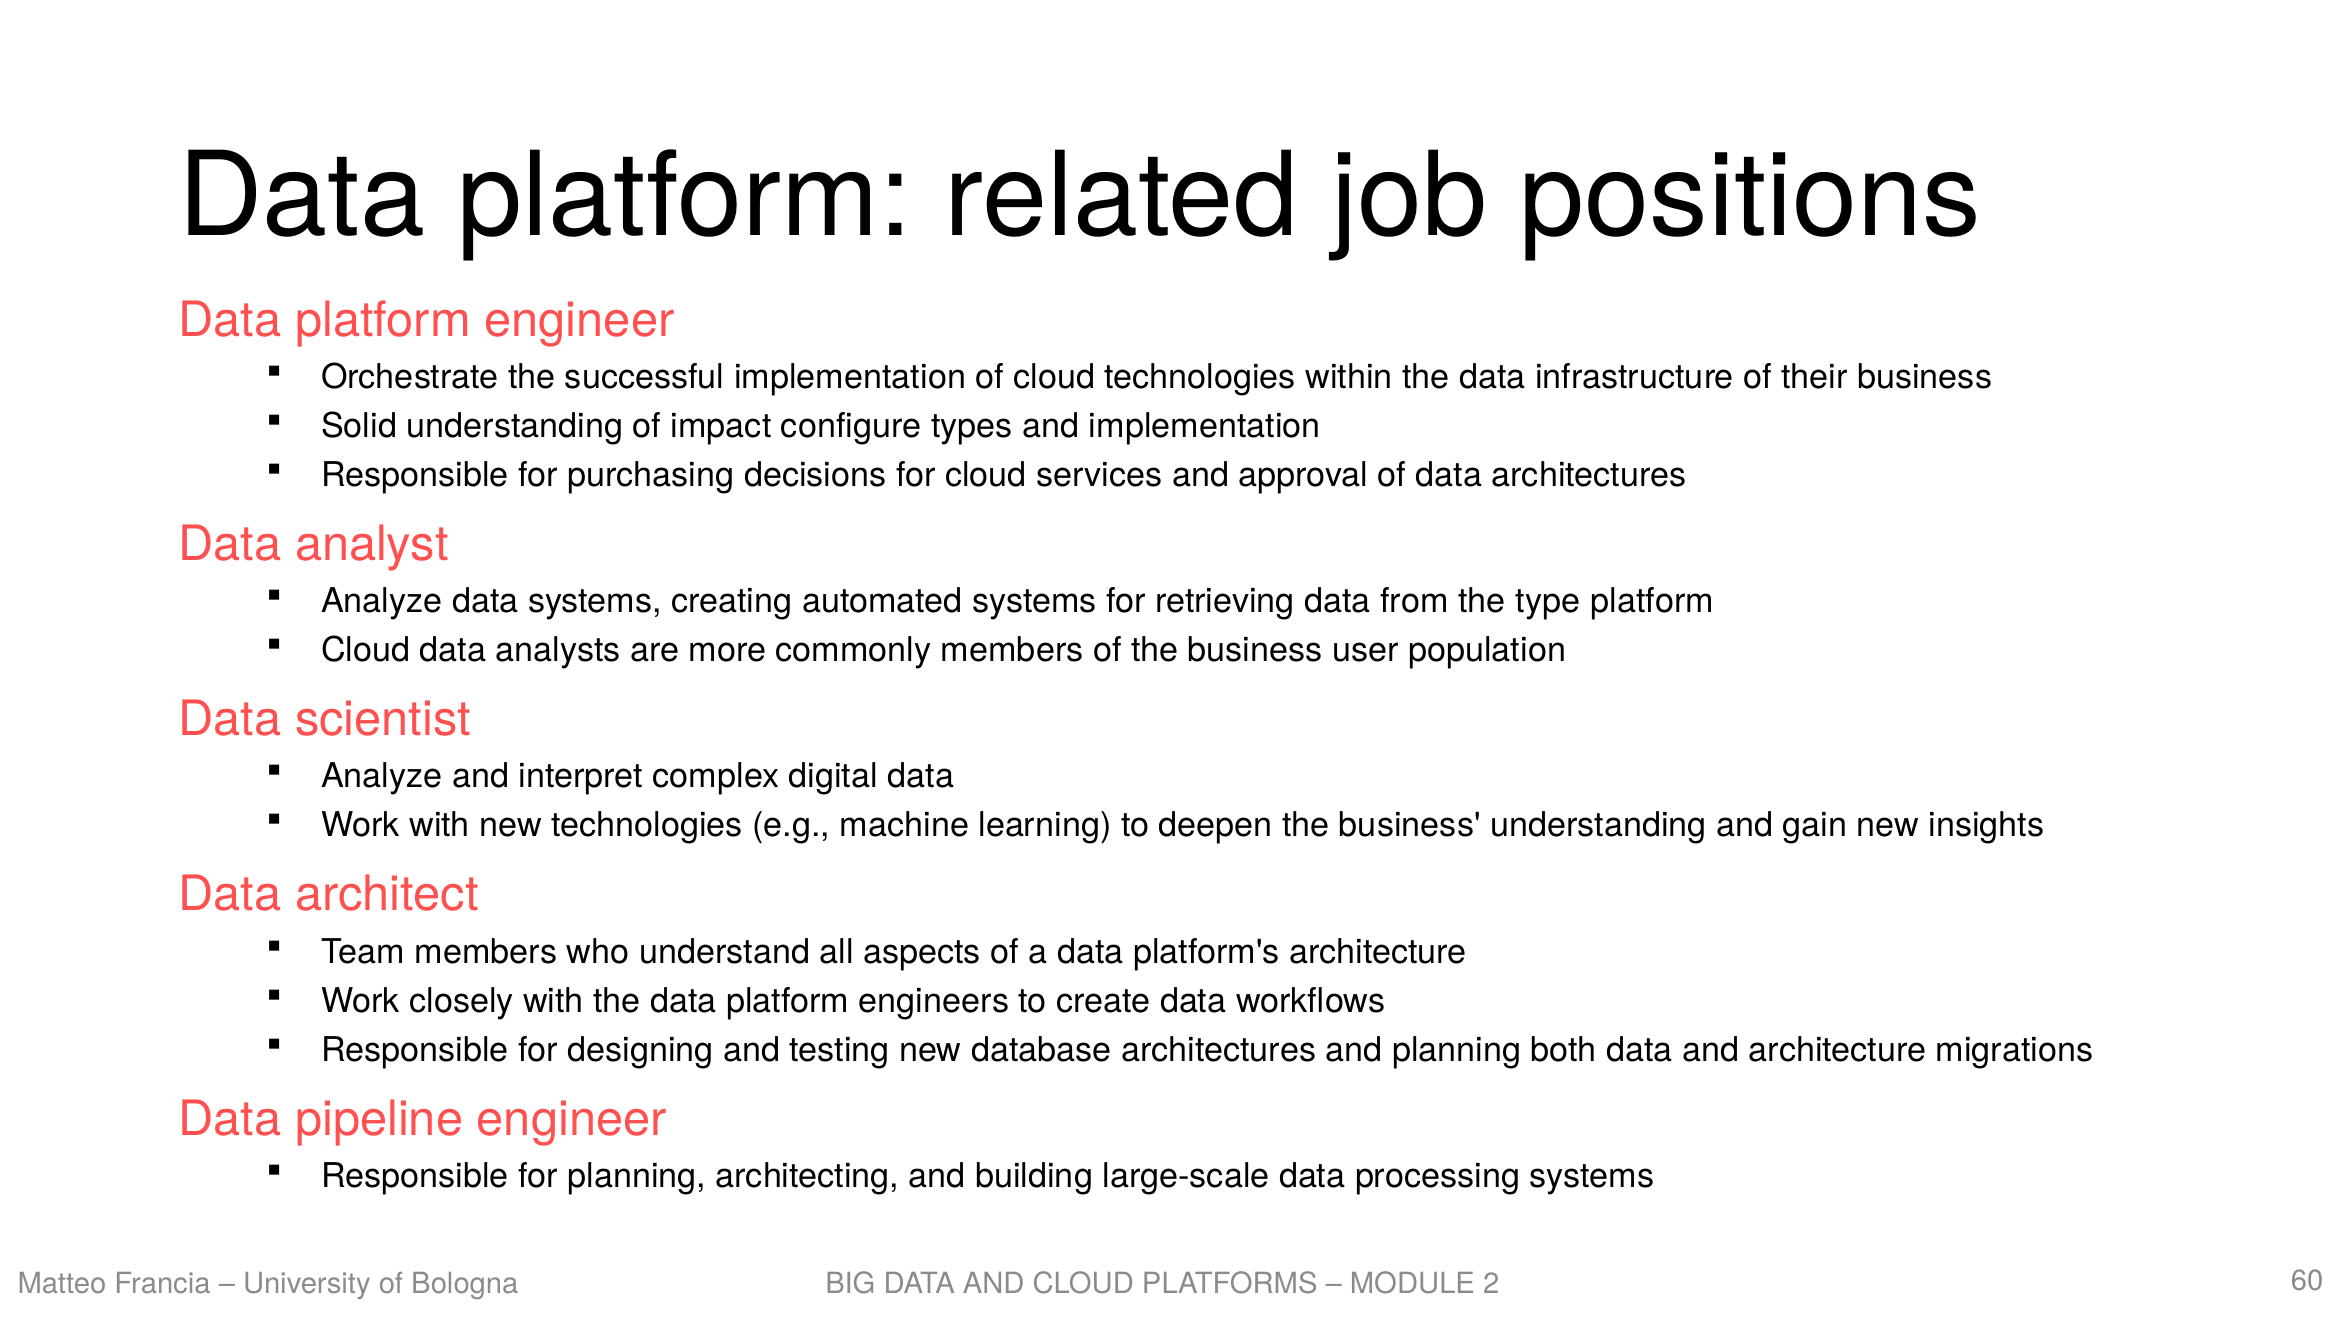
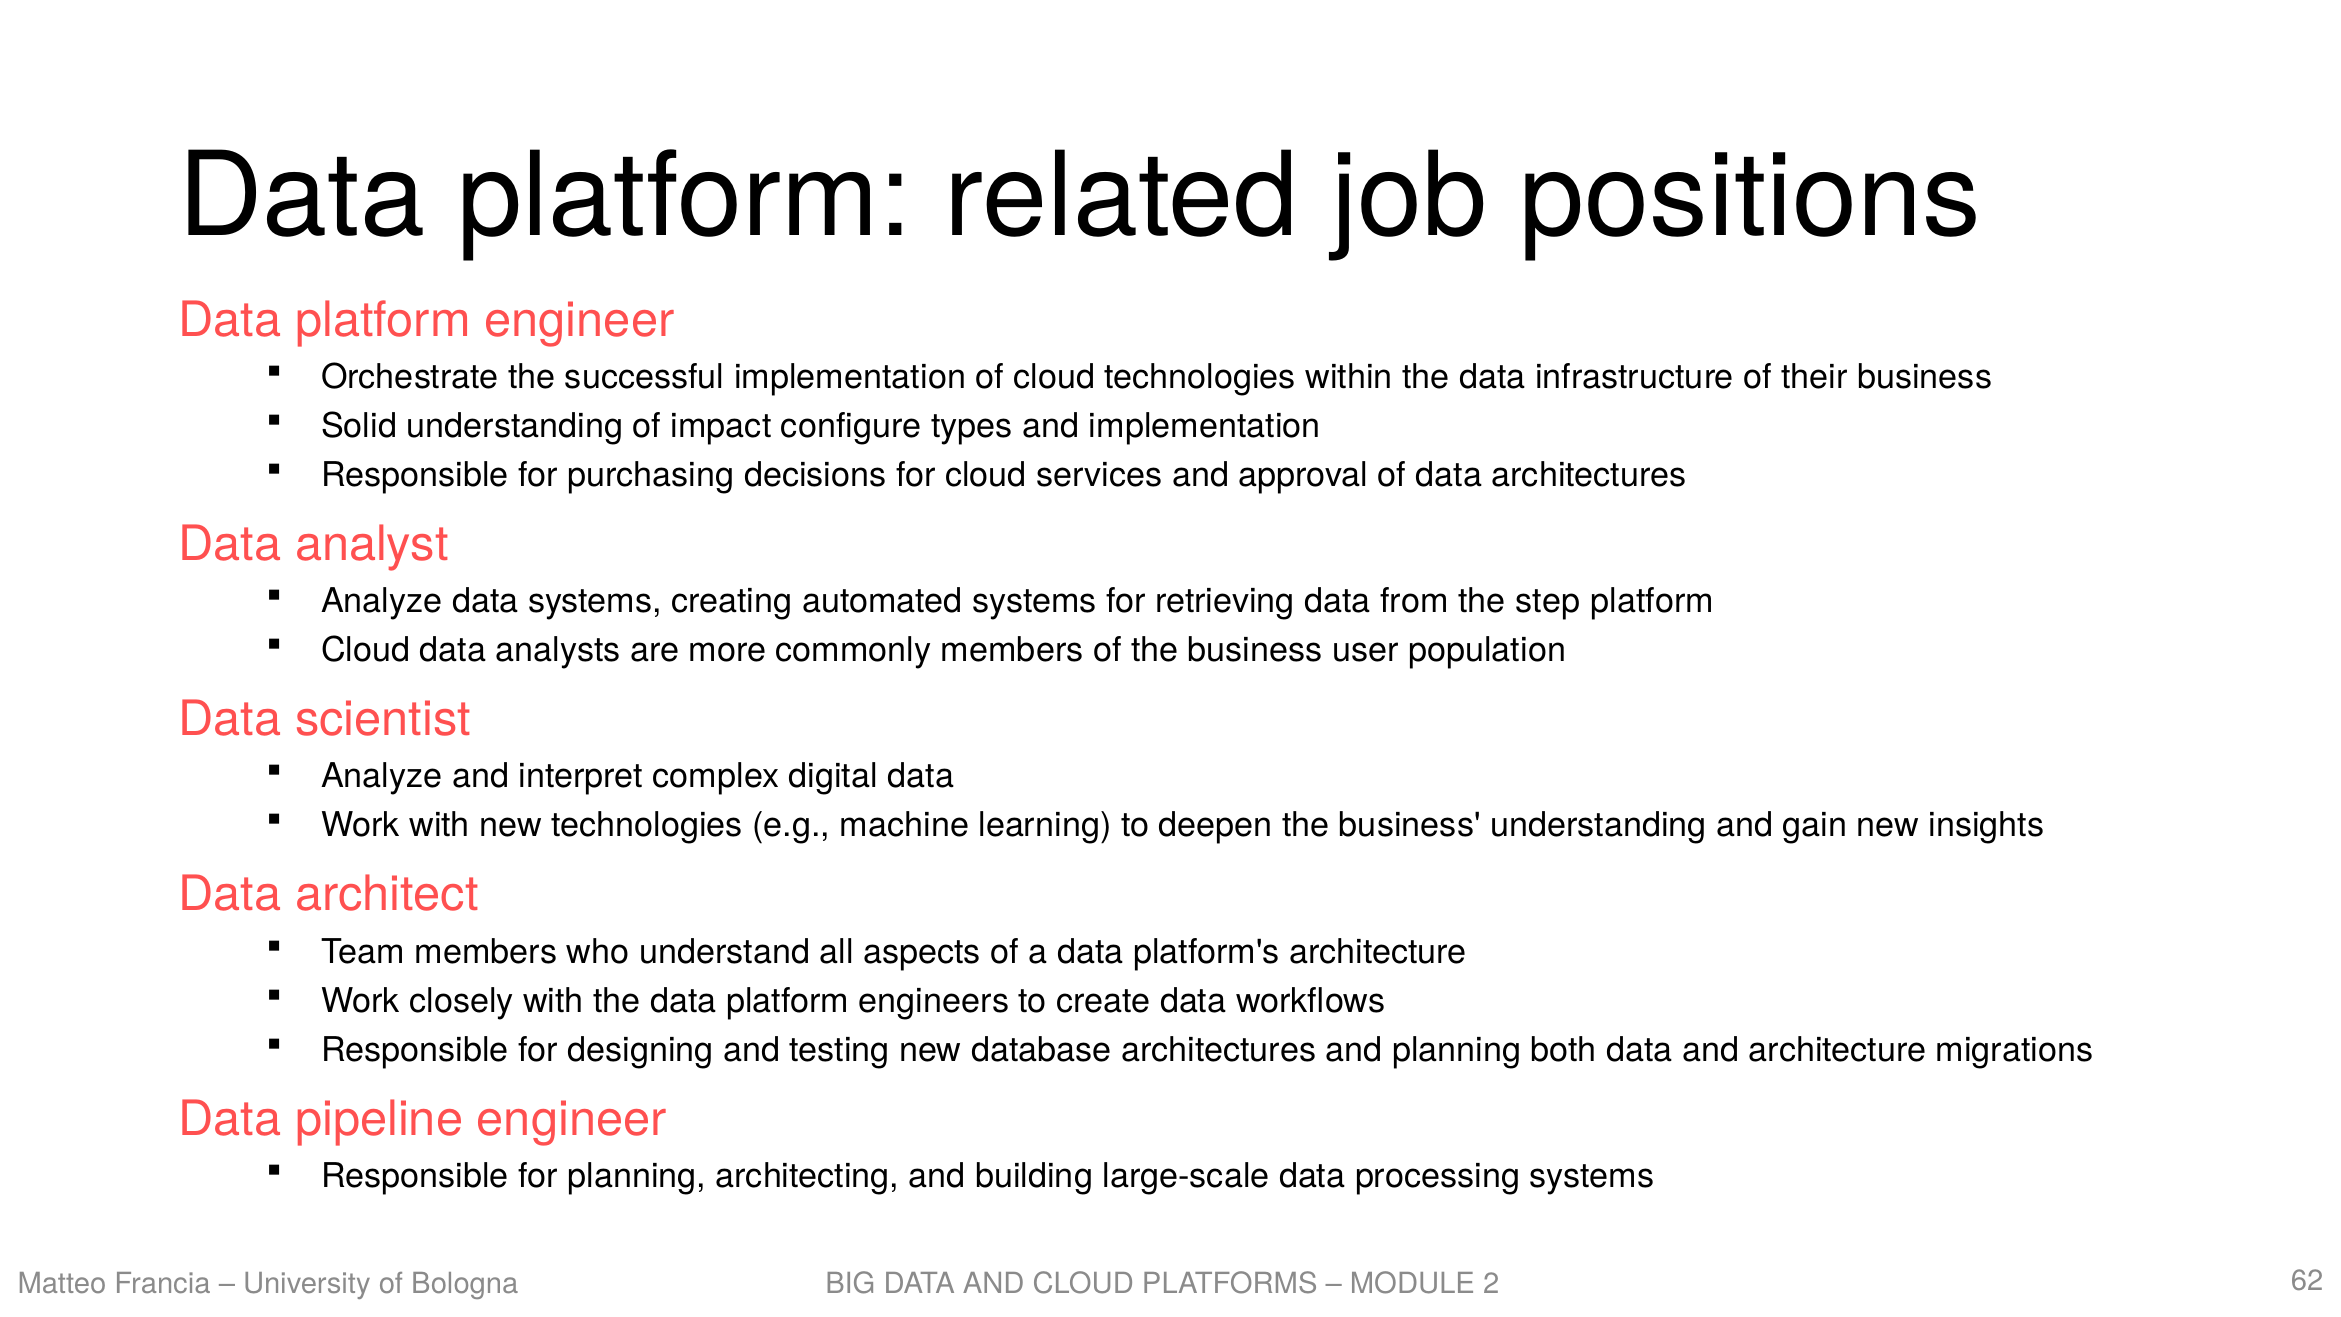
type: type -> step
60: 60 -> 62
